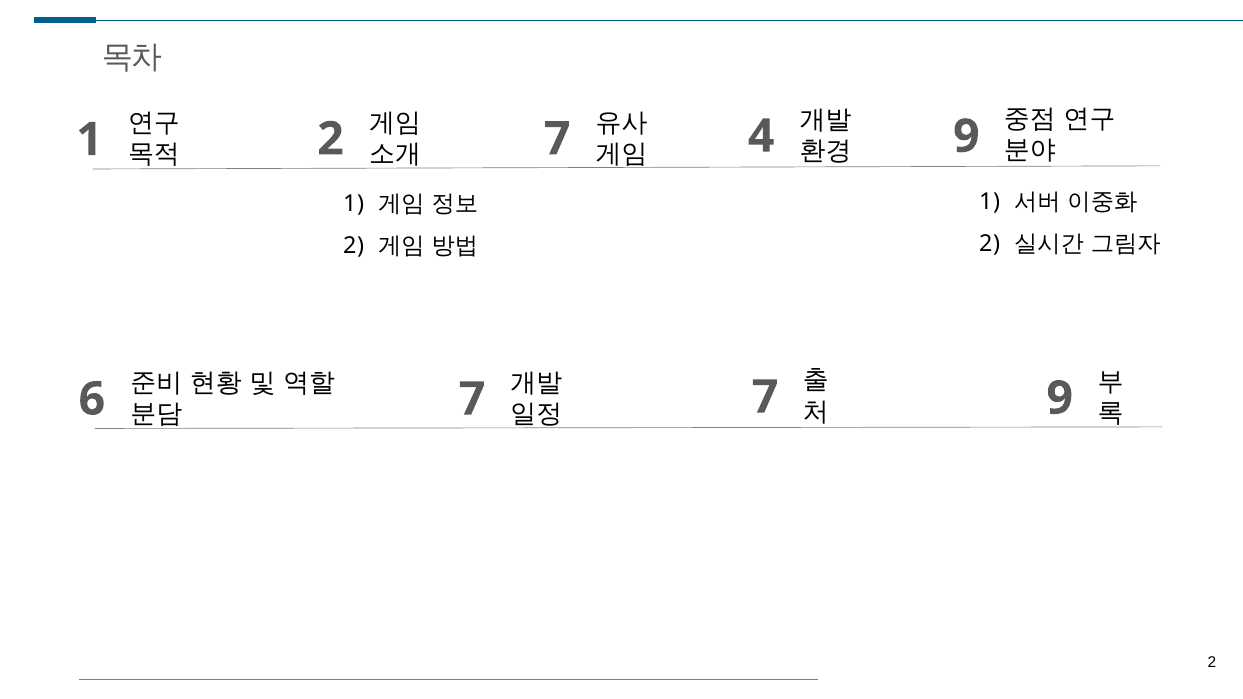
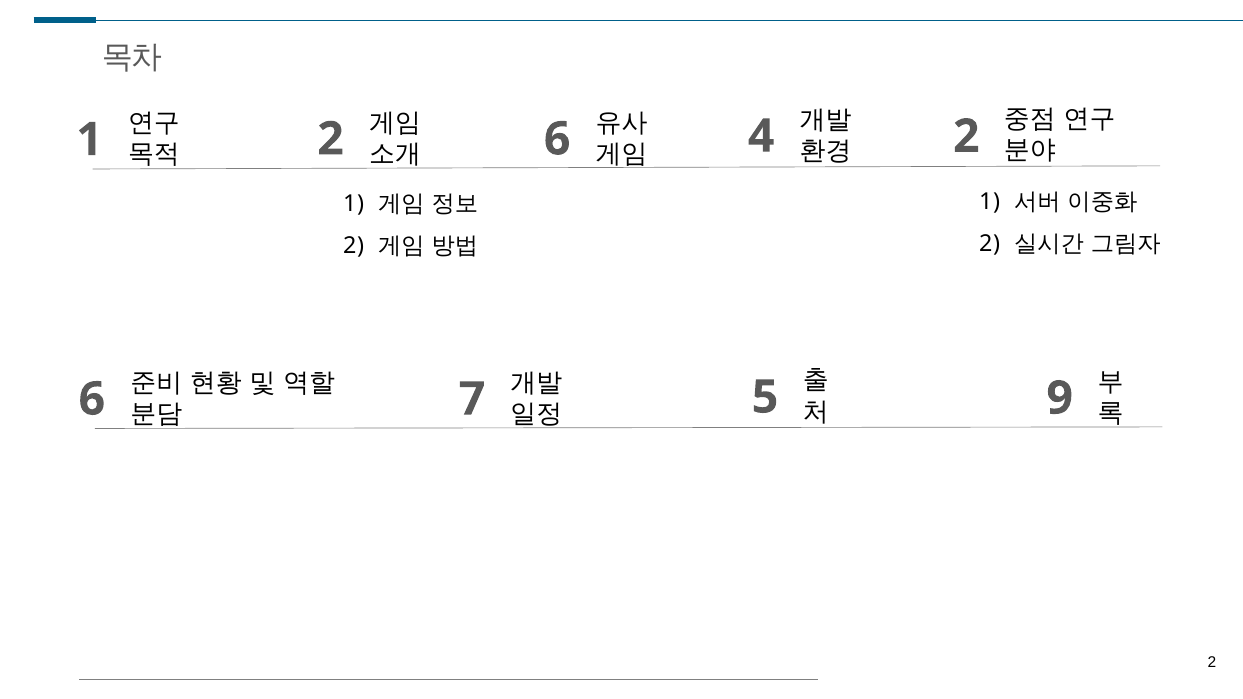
9 at (966, 136): 9 -> 2
7 at (557, 139): 7 -> 6
7 at (765, 397): 7 -> 5
